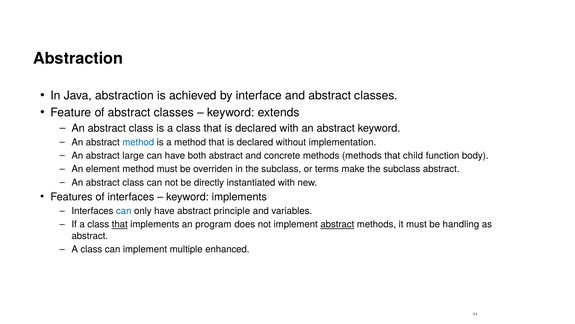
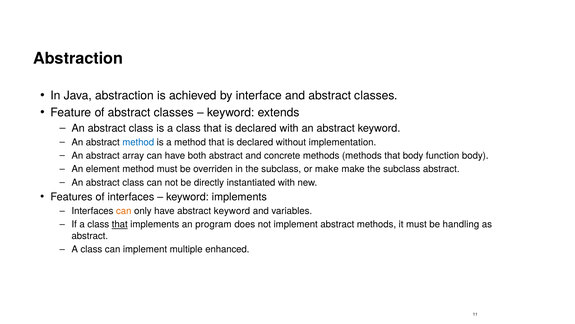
large: large -> array
that child: child -> body
or terms: terms -> make
can at (124, 211) colour: blue -> orange
have abstract principle: principle -> keyword
abstract at (337, 224) underline: present -> none
